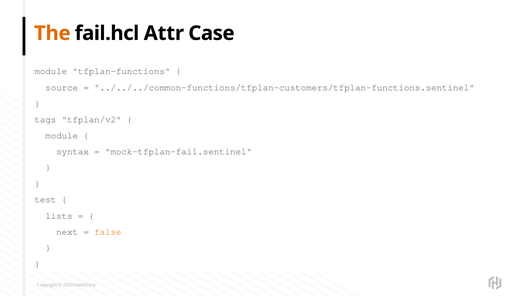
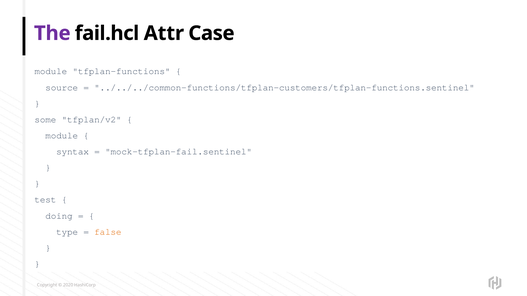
The colour: orange -> purple
tags: tags -> some
lists: lists -> doing
next: next -> type
